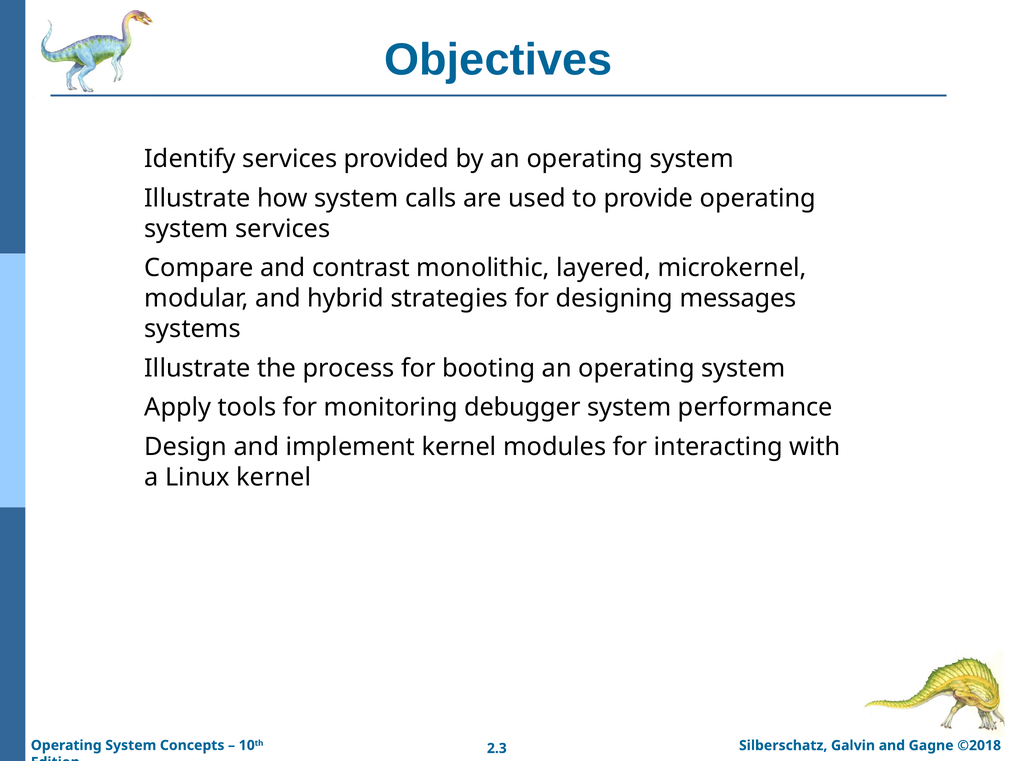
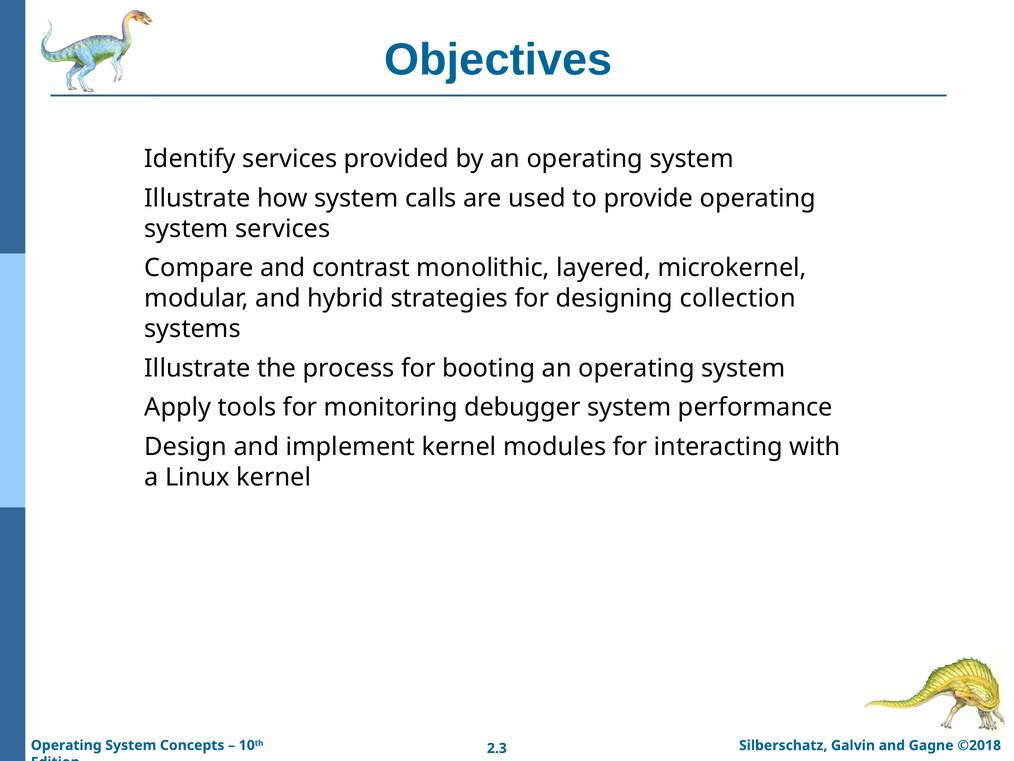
messages: messages -> collection
